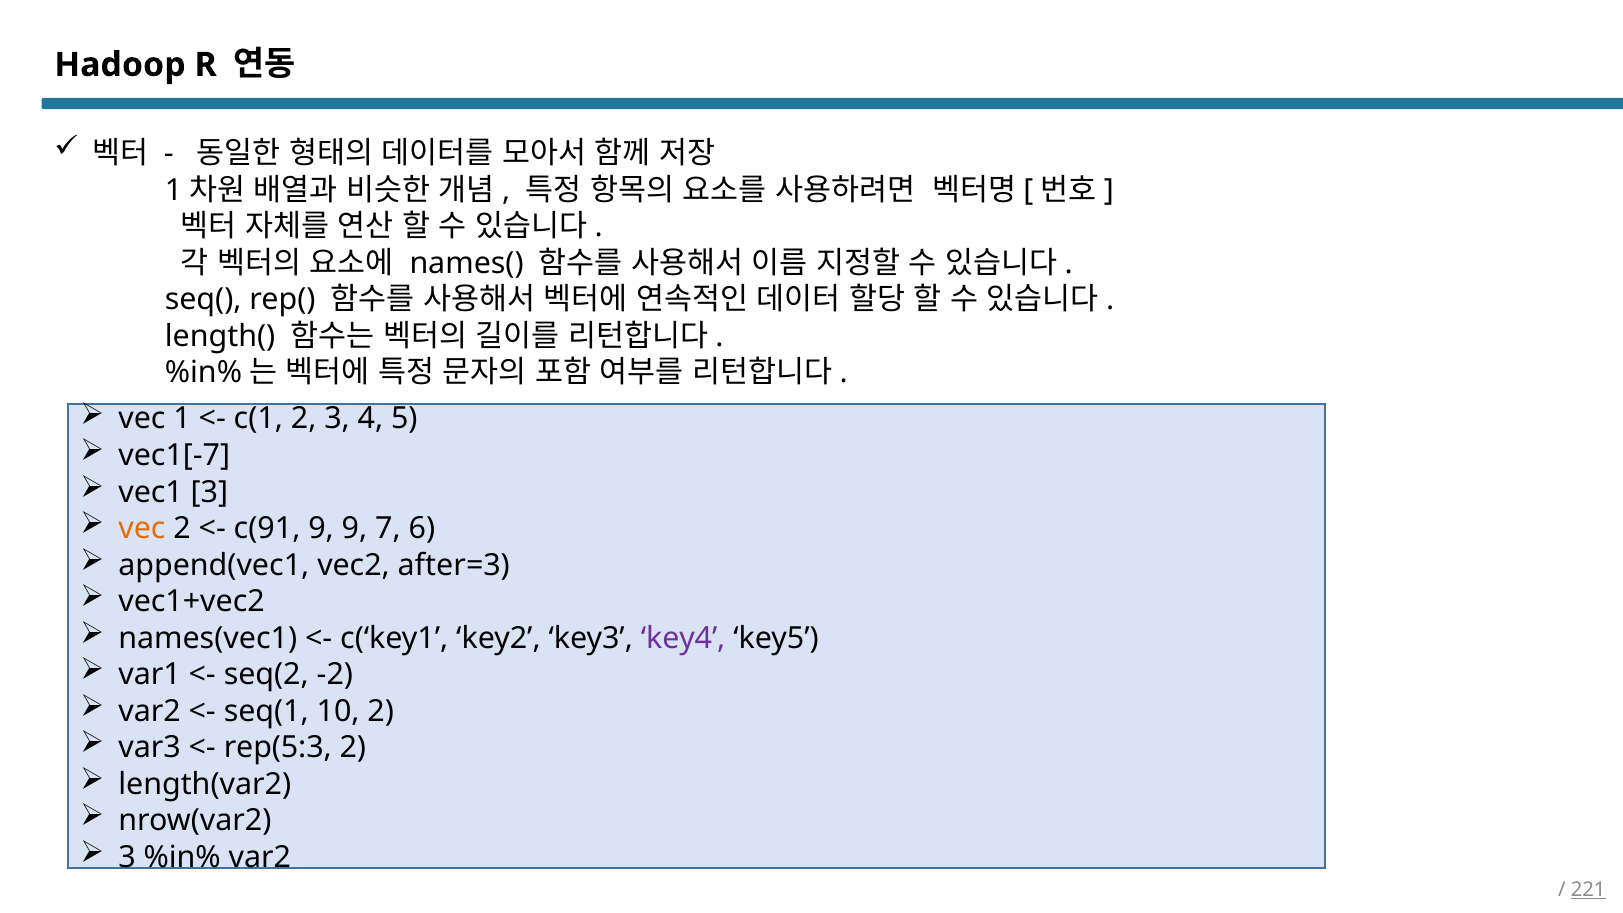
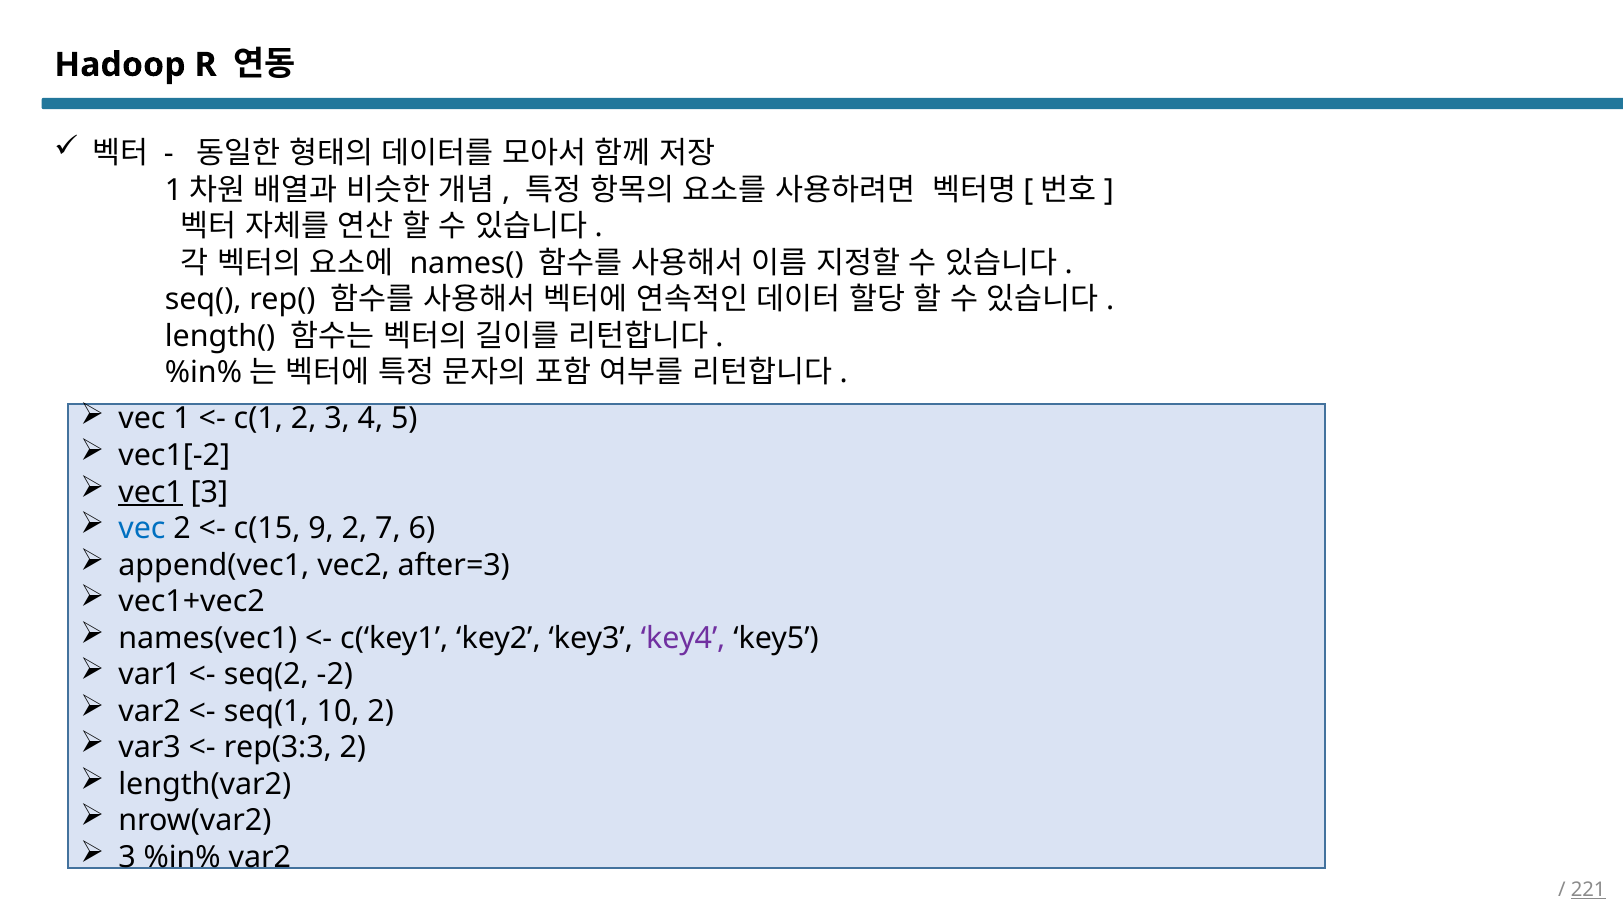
vec1[-7: vec1[-7 -> vec1[-2
vec1 underline: none -> present
vec at (142, 528) colour: orange -> blue
c(91: c(91 -> c(15
9 9: 9 -> 2
rep(5:3: rep(5:3 -> rep(3:3
